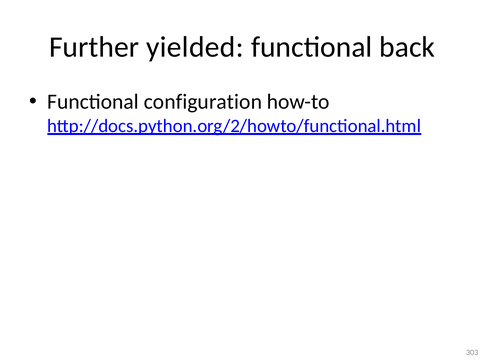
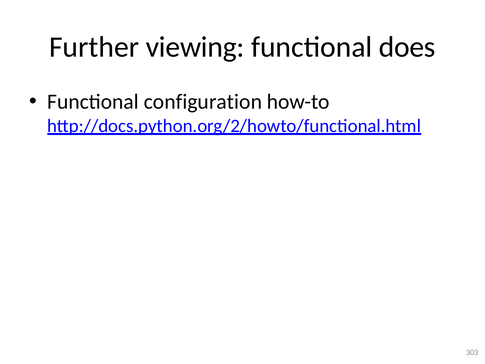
yielded: yielded -> viewing
back: back -> does
